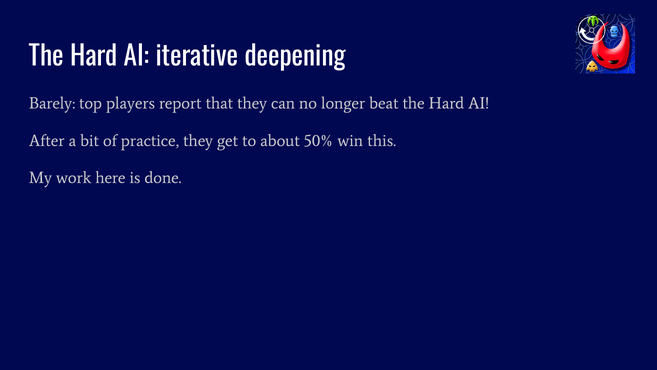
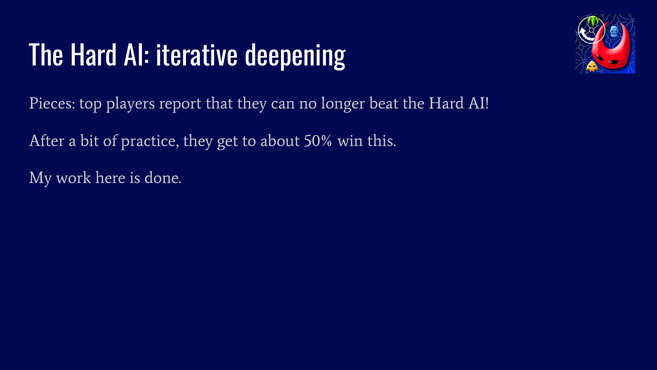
Barely: Barely -> Pieces
